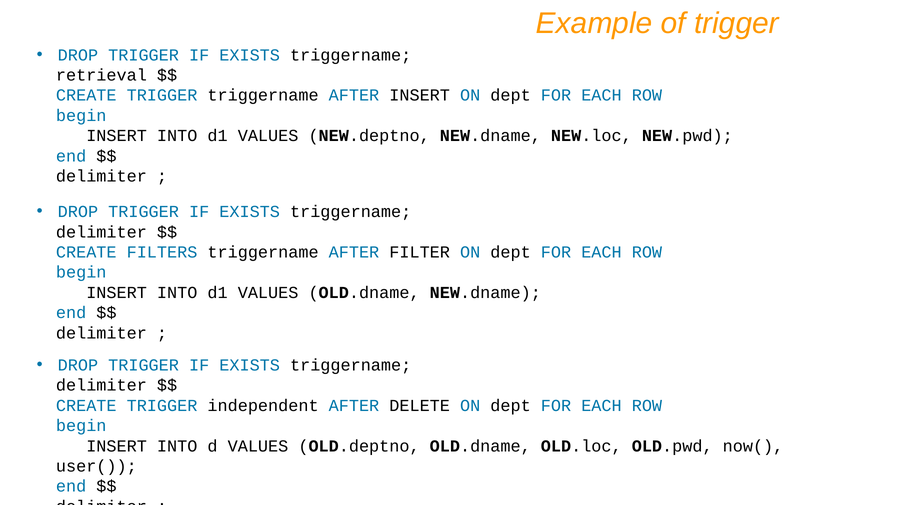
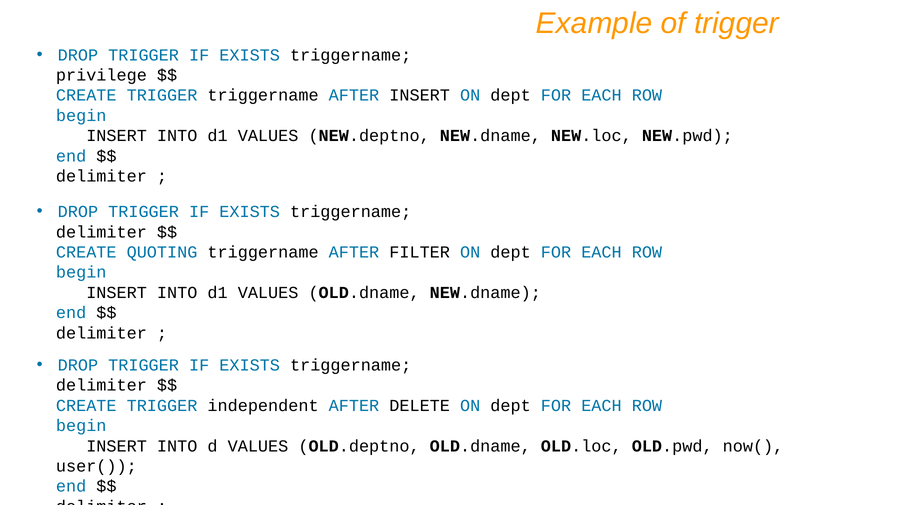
retrieval: retrieval -> privilege
FILTERS: FILTERS -> QUOTING
